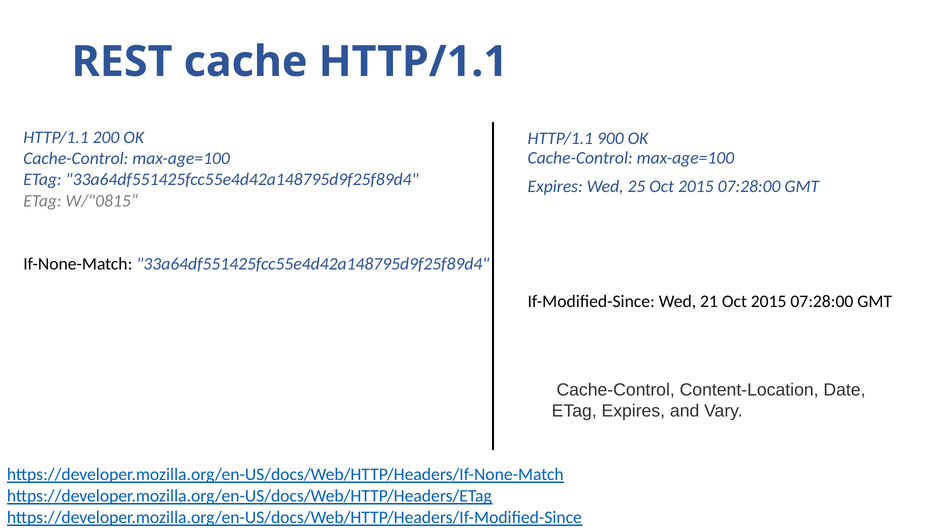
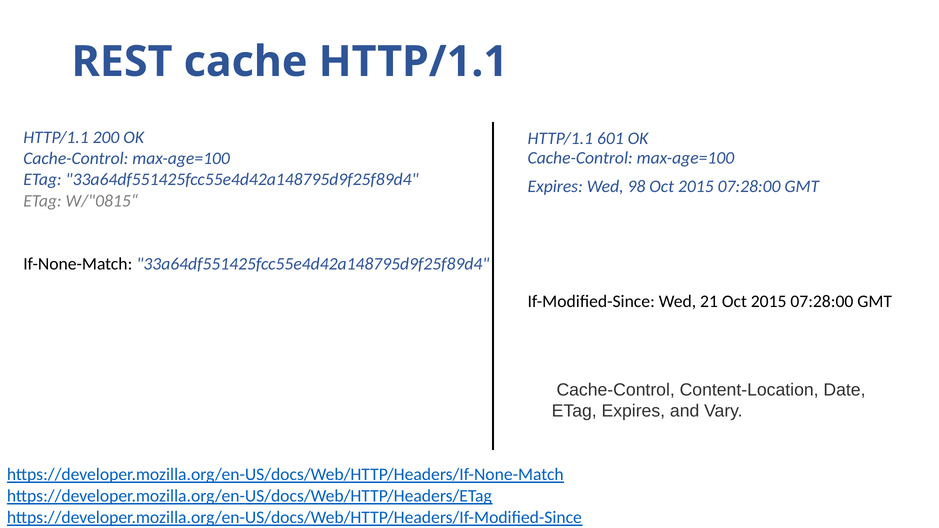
900: 900 -> 601
25: 25 -> 98
